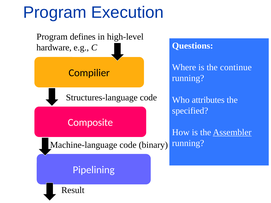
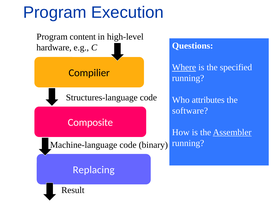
defines: defines -> content
Where underline: none -> present
continue: continue -> specified
specified: specified -> software
Pipelining: Pipelining -> Replacing
